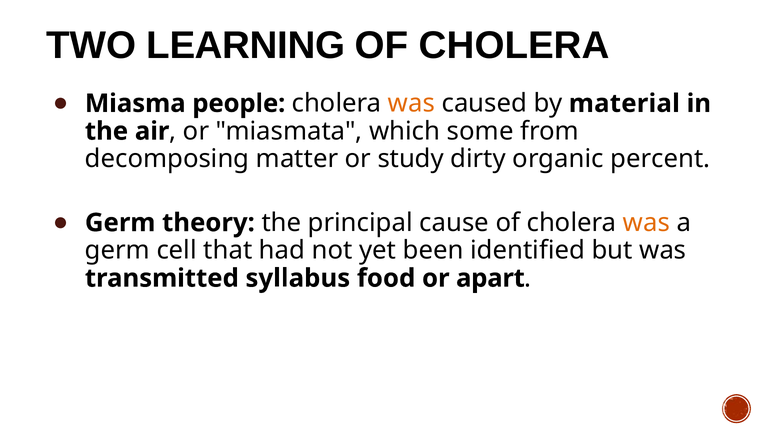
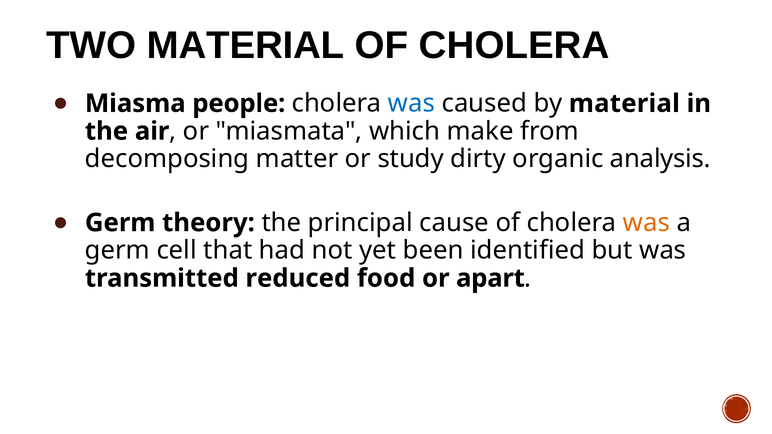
TWO LEARNING: LEARNING -> MATERIAL
was at (411, 104) colour: orange -> blue
some: some -> make
percent: percent -> analysis
syllabus: syllabus -> reduced
